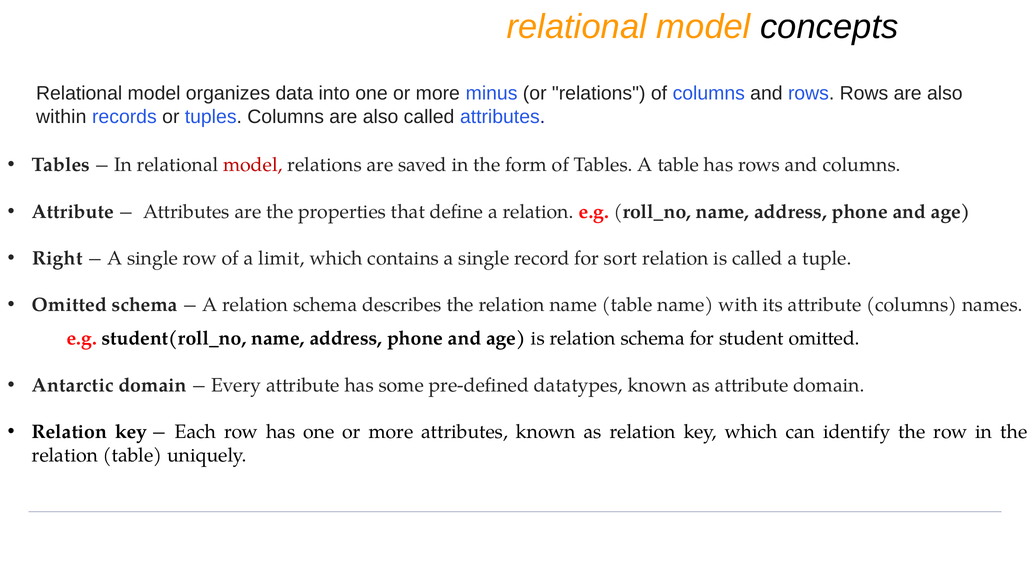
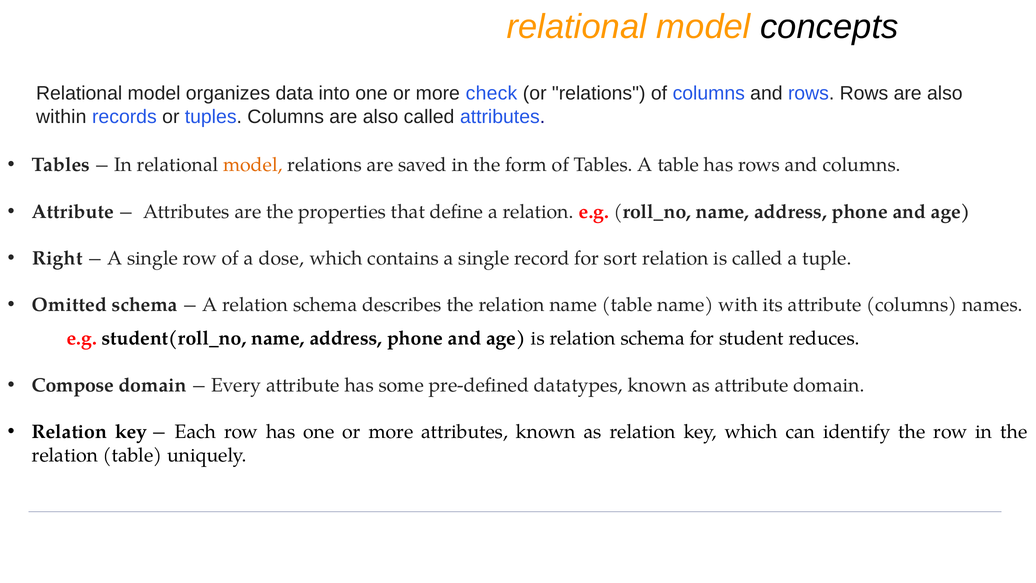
minus: minus -> check
model at (253, 165) colour: red -> orange
limit: limit -> dose
student omitted: omitted -> reduces
Antarctic: Antarctic -> Compose
